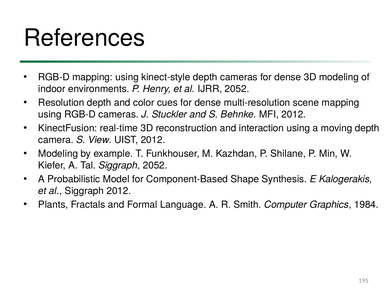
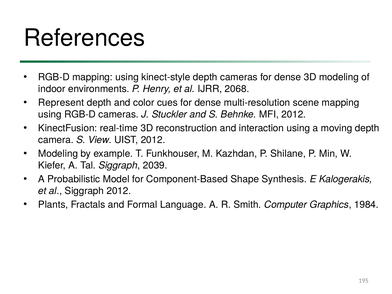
IJRR 2052: 2052 -> 2068
Resolution: Resolution -> Represent
Siggraph 2052: 2052 -> 2039
